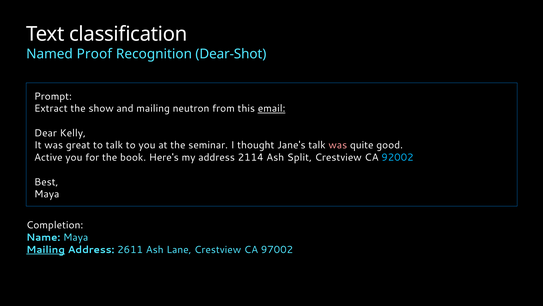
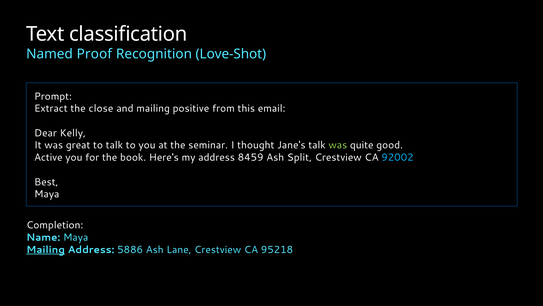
Dear-Shot: Dear-Shot -> Love-Shot
show: show -> close
neutron: neutron -> positive
email underline: present -> none
was at (338, 145) colour: pink -> light green
2114: 2114 -> 8459
2611: 2611 -> 5886
97002: 97002 -> 95218
